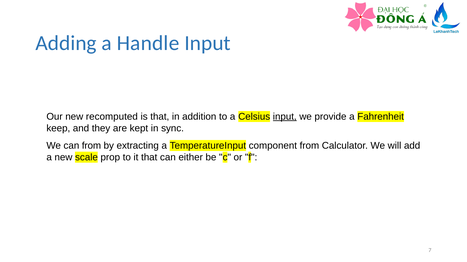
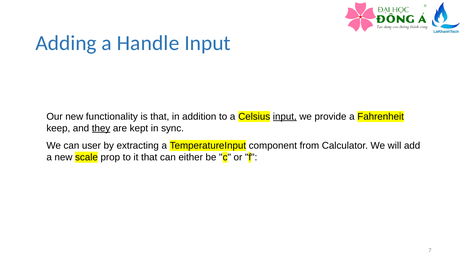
recomputed: recomputed -> functionality
they underline: none -> present
can from: from -> user
